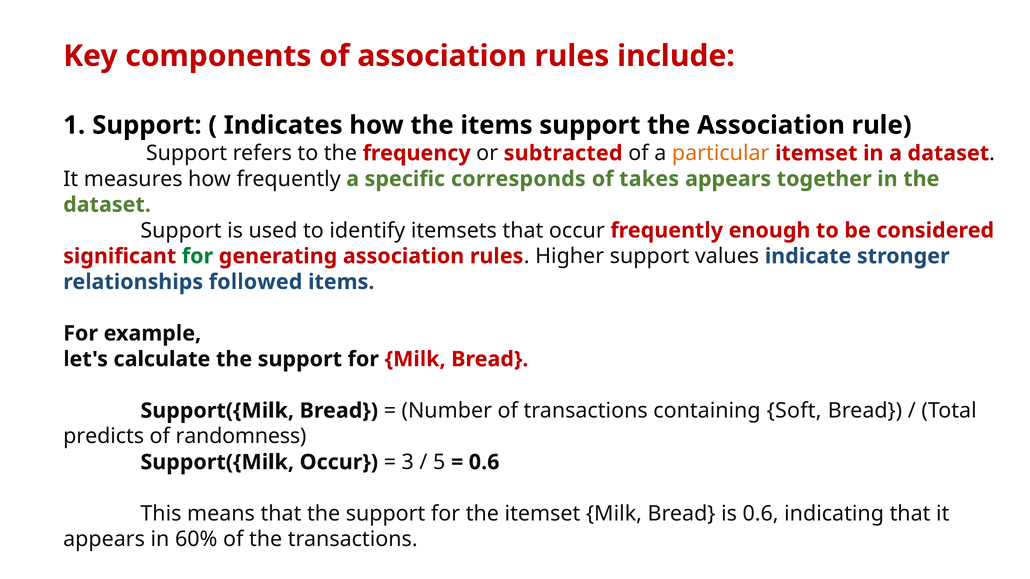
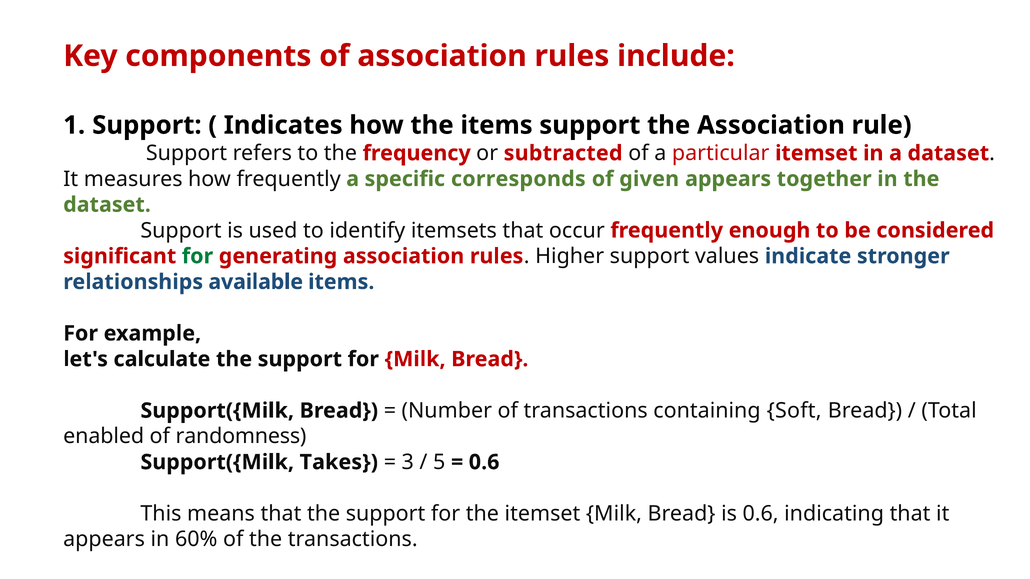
particular colour: orange -> red
takes: takes -> given
followed: followed -> available
predicts: predicts -> enabled
Support({Milk Occur: Occur -> Takes
